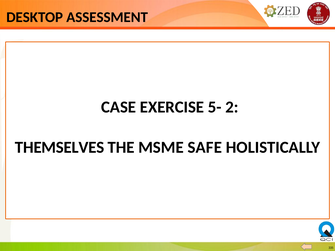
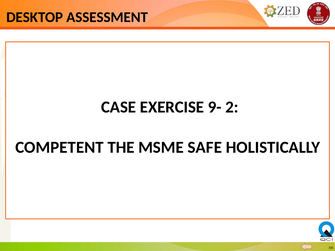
5-: 5- -> 9-
THEMSELVES: THEMSELVES -> COMPETENT
